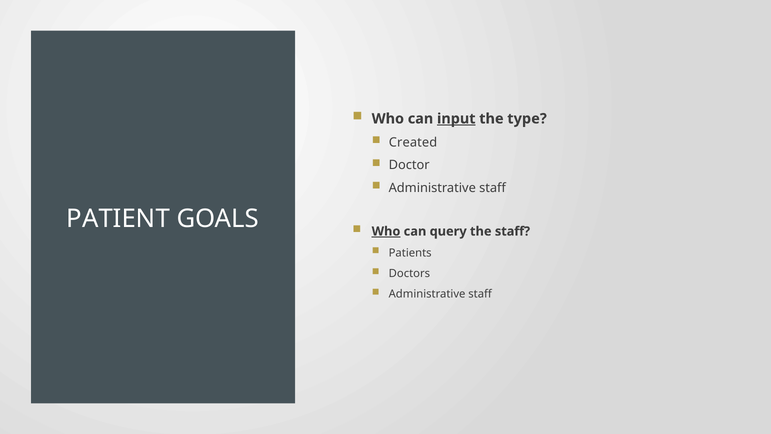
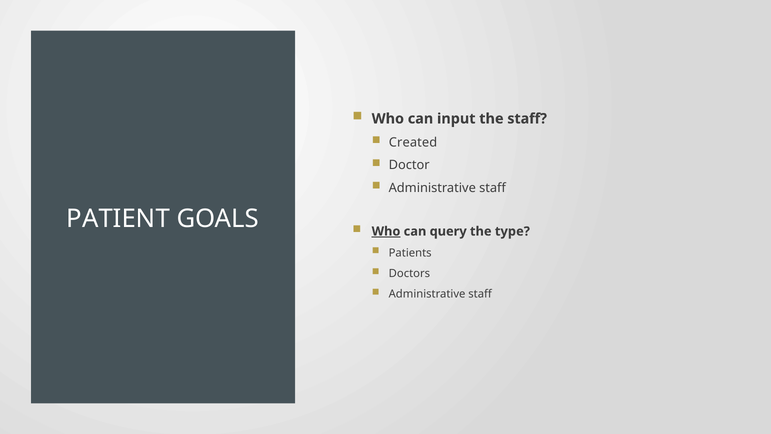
input underline: present -> none
the type: type -> staff
the staff: staff -> type
